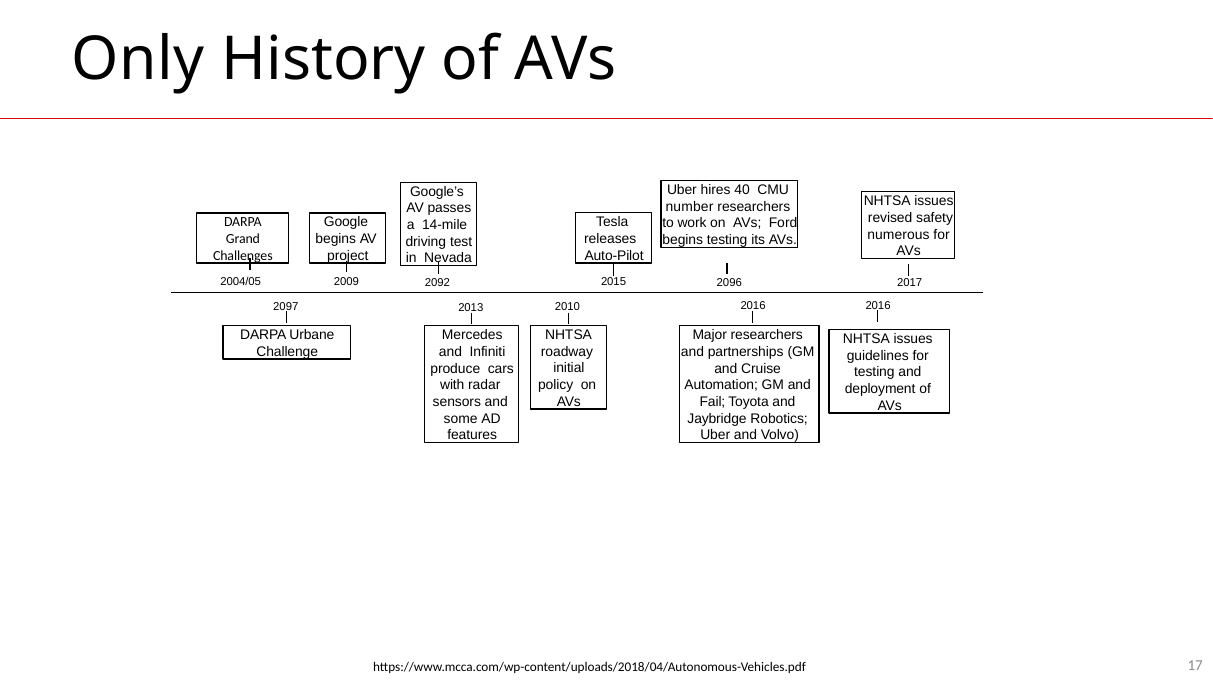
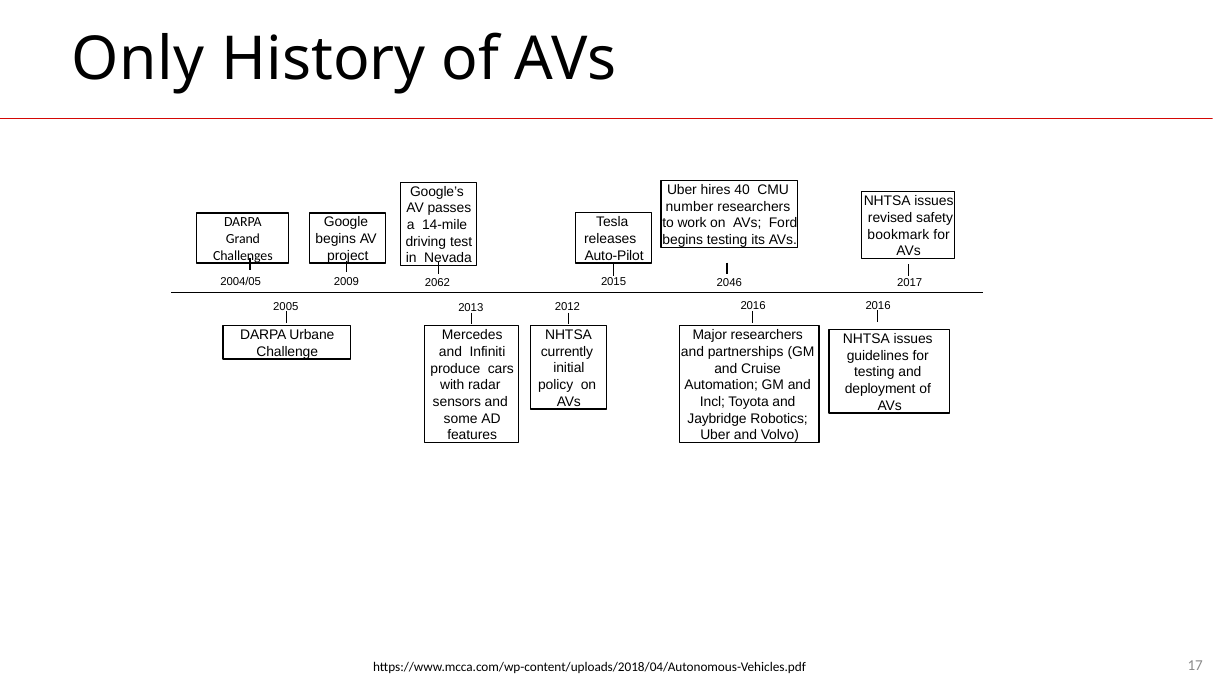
numerous: numerous -> bookmark
2092: 2092 -> 2062
2096: 2096 -> 2046
2010: 2010 -> 2012
2097: 2097 -> 2005
roadway: roadway -> currently
Fail: Fail -> Incl
